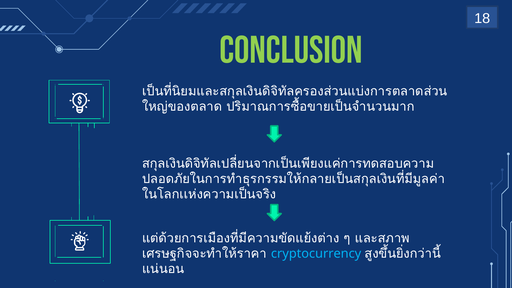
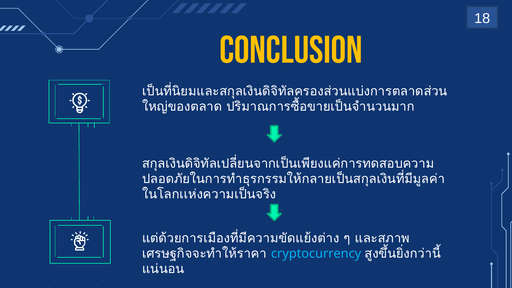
conclusion colour: light green -> yellow
